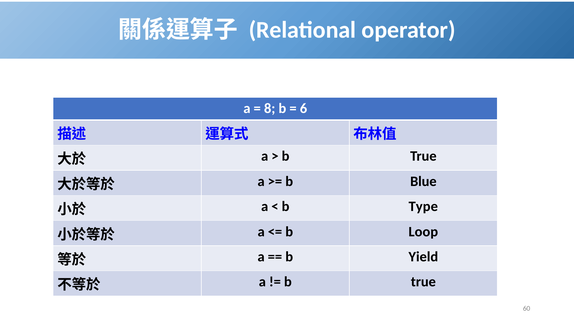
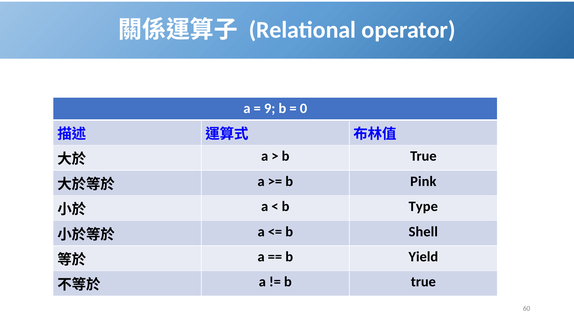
8: 8 -> 9
6: 6 -> 0
Blue: Blue -> Pink
Loop: Loop -> Shell
